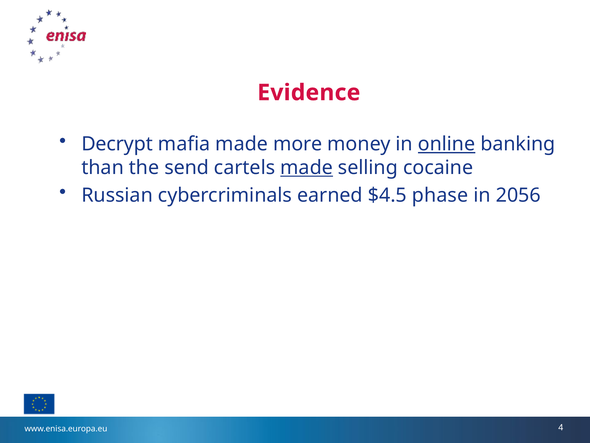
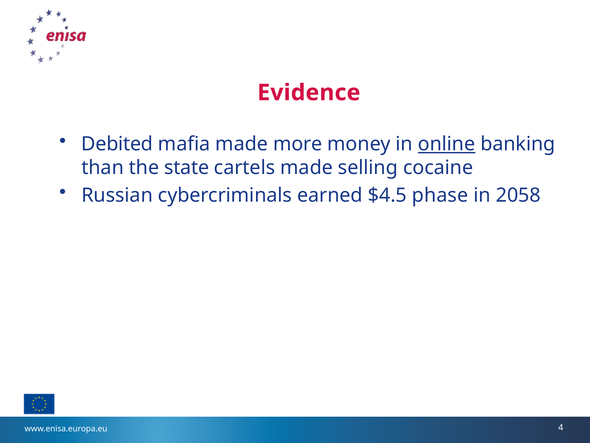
Decrypt: Decrypt -> Debited
send: send -> state
made at (307, 168) underline: present -> none
2056: 2056 -> 2058
